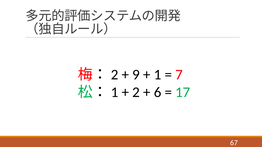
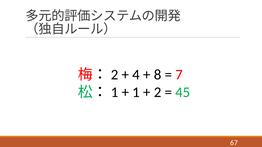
9: 9 -> 4
1: 1 -> 8
2: 2 -> 1
6: 6 -> 2
17: 17 -> 45
